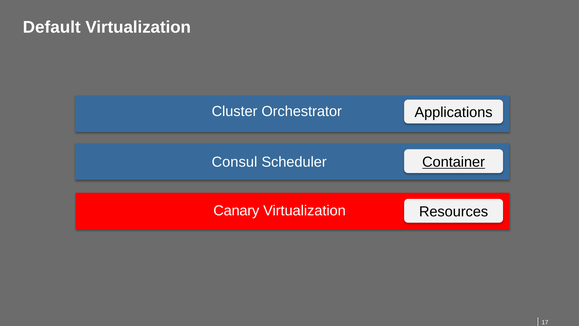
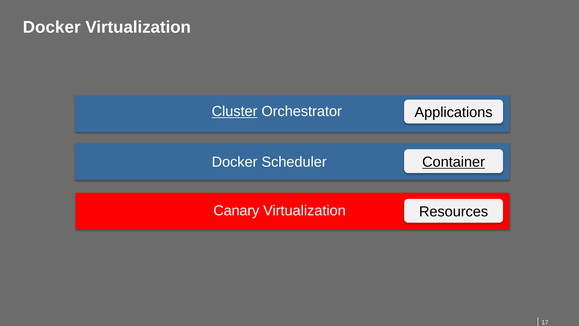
Default at (52, 27): Default -> Docker
Cluster underline: none -> present
Consul at (235, 162): Consul -> Docker
